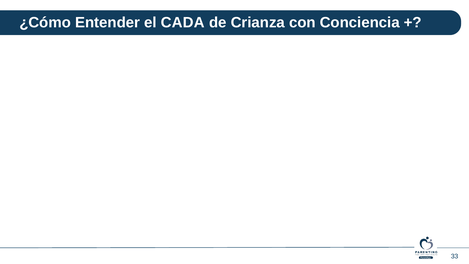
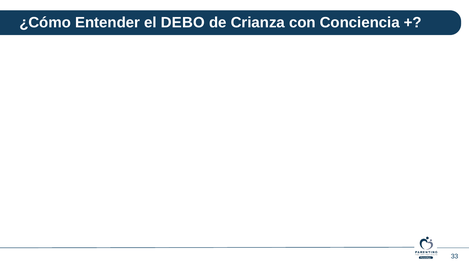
CADA: CADA -> DEBO
